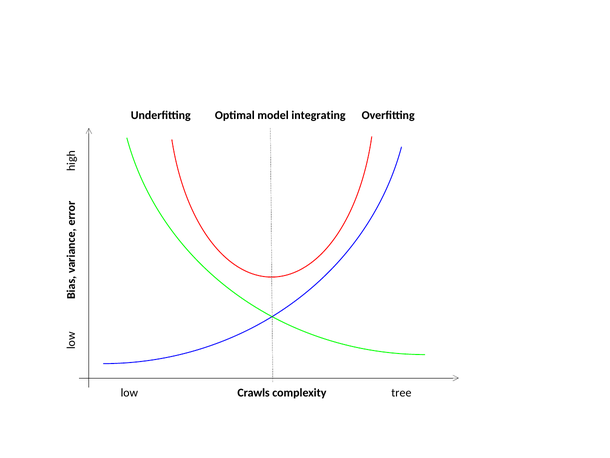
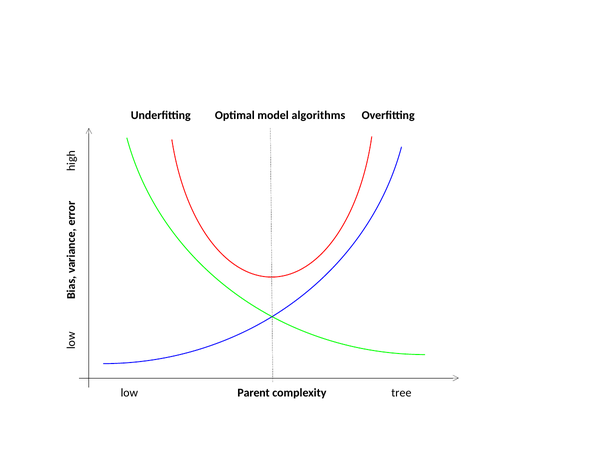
integrating: integrating -> algorithms
Crawls: Crawls -> Parent
